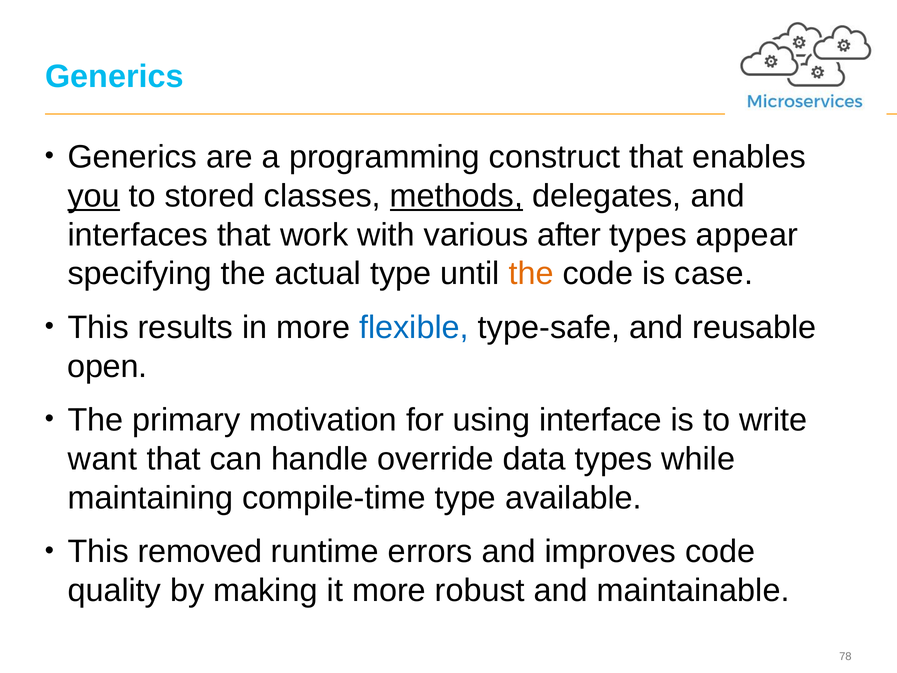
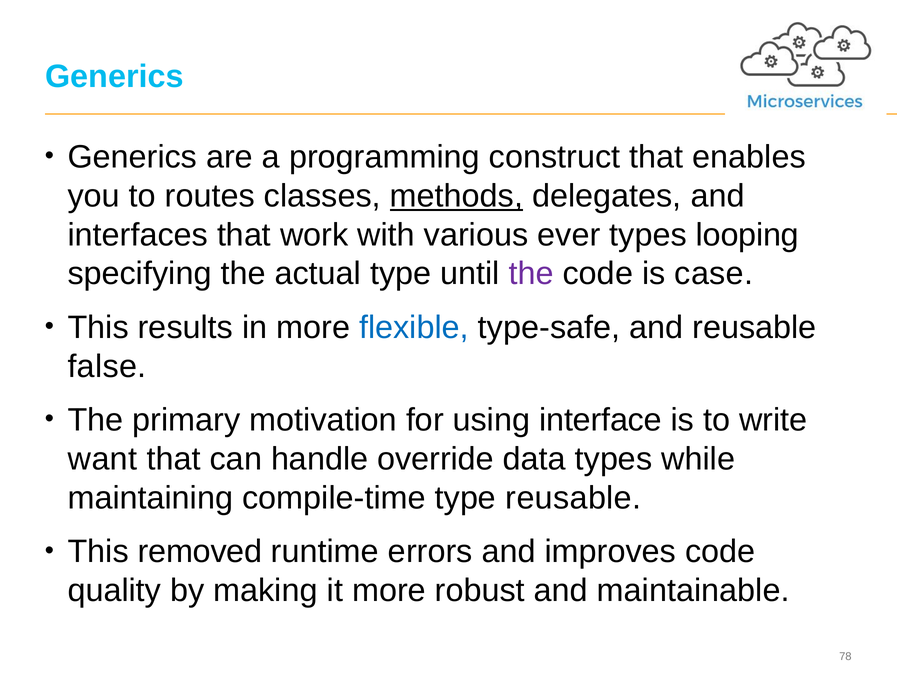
you underline: present -> none
stored: stored -> routes
after: after -> ever
appear: appear -> looping
the at (531, 274) colour: orange -> purple
open: open -> false
type available: available -> reusable
